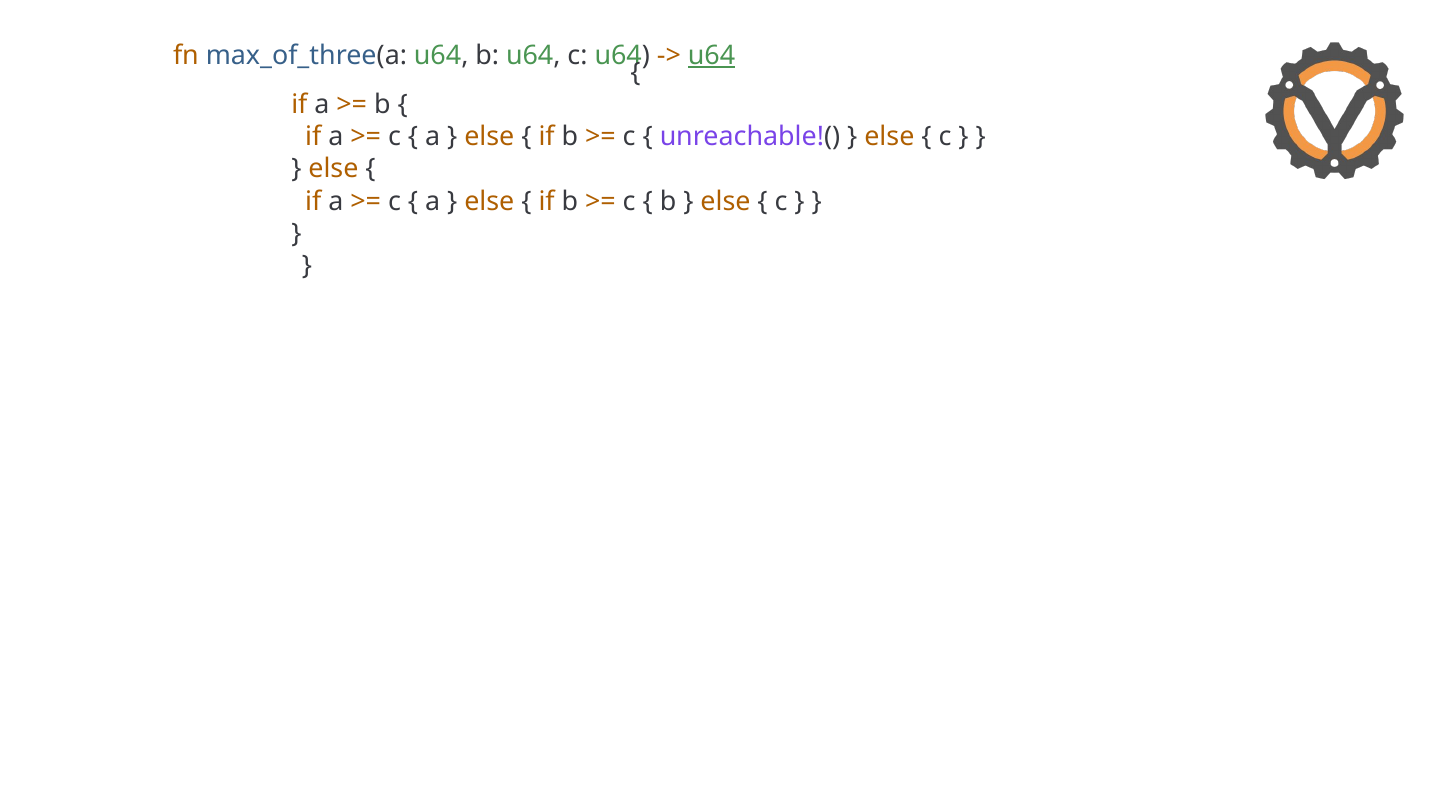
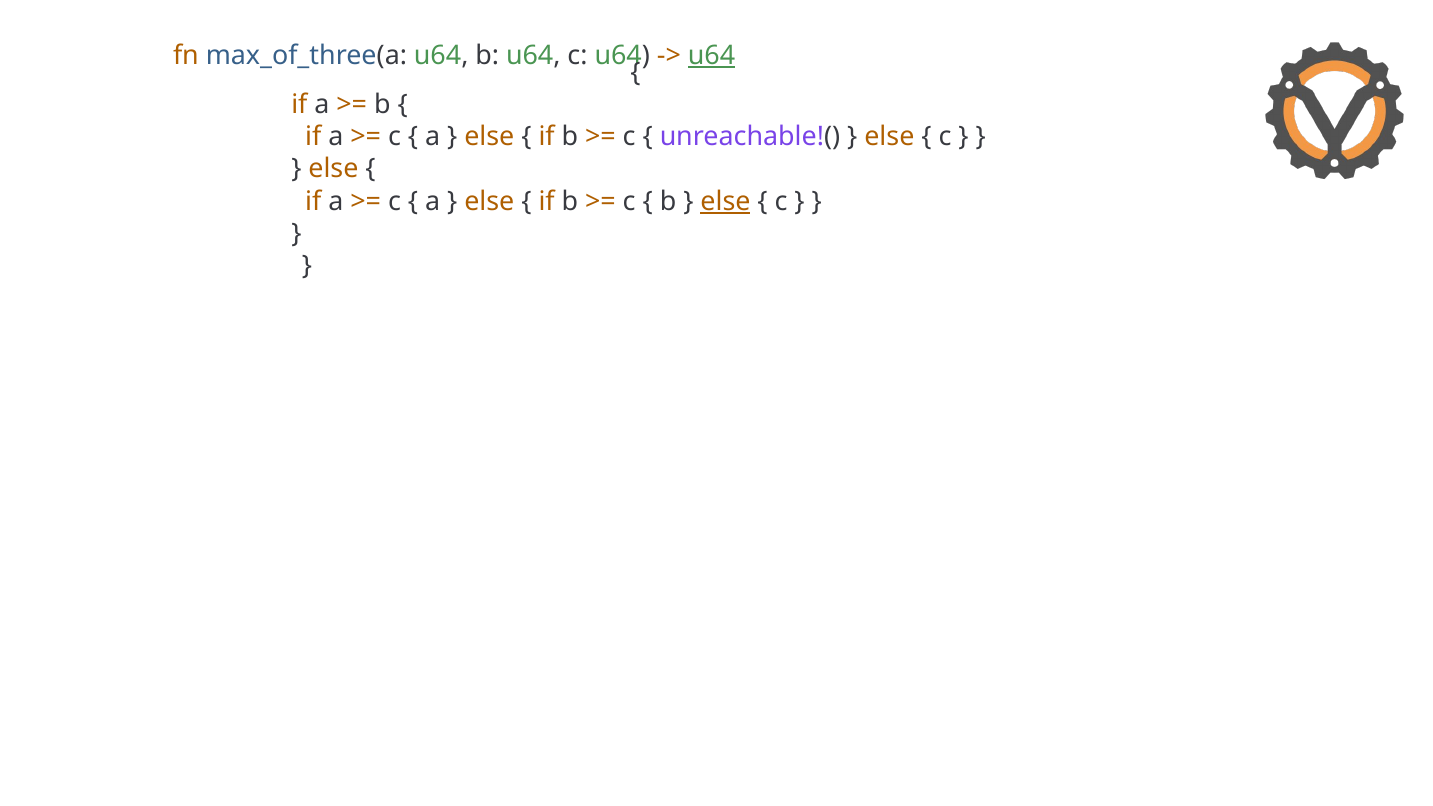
else at (725, 201) underline: none -> present
